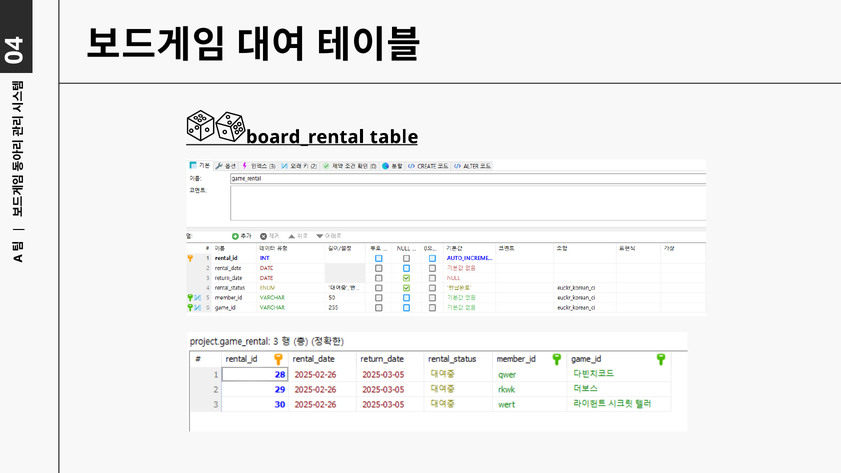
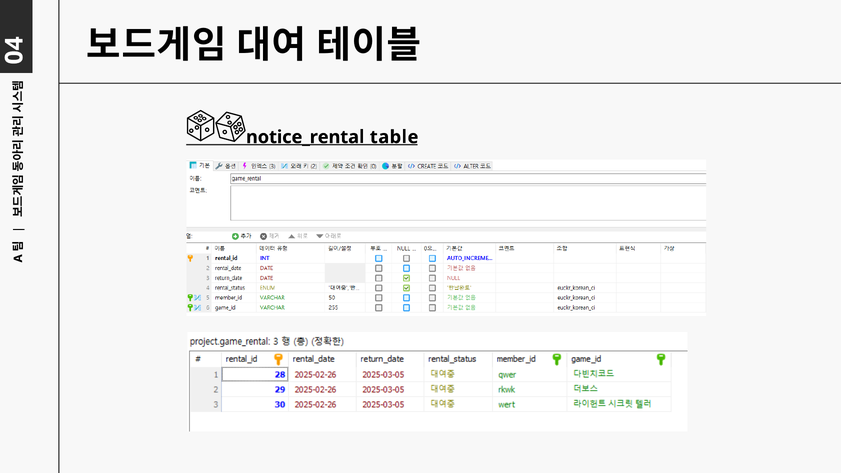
board_rental: board_rental -> notice_rental
